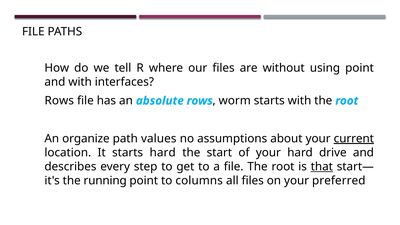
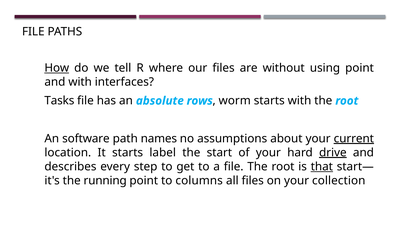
How underline: none -> present
Rows at (59, 101): Rows -> Tasks
organize: organize -> software
values: values -> names
starts hard: hard -> label
drive underline: none -> present
preferred: preferred -> collection
